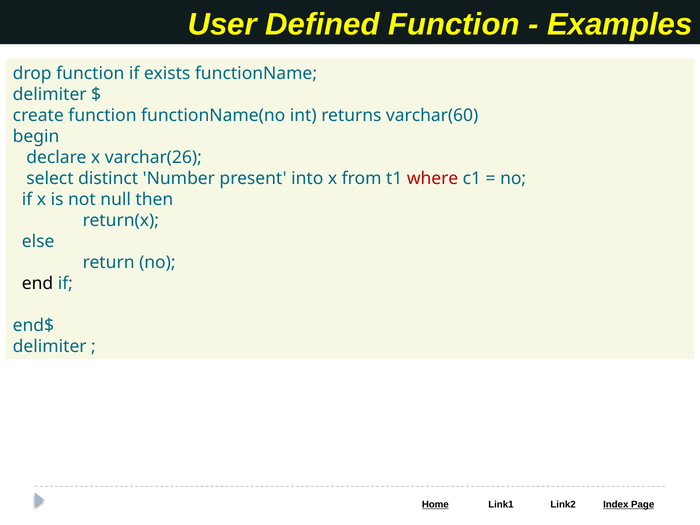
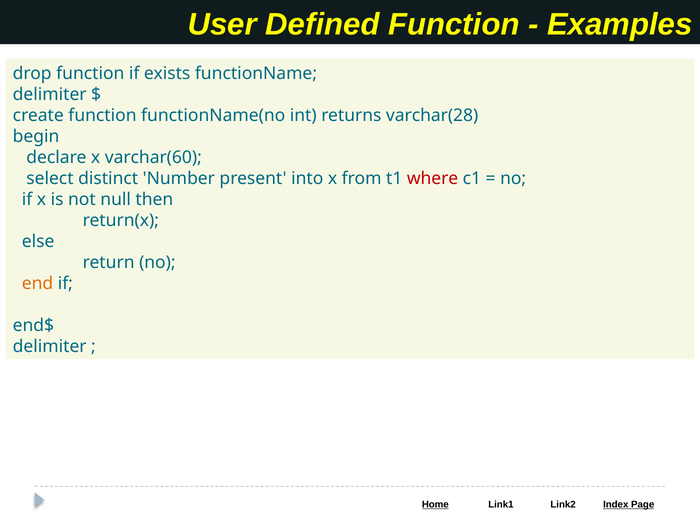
varchar(60: varchar(60 -> varchar(28
varchar(26: varchar(26 -> varchar(60
end colour: black -> orange
